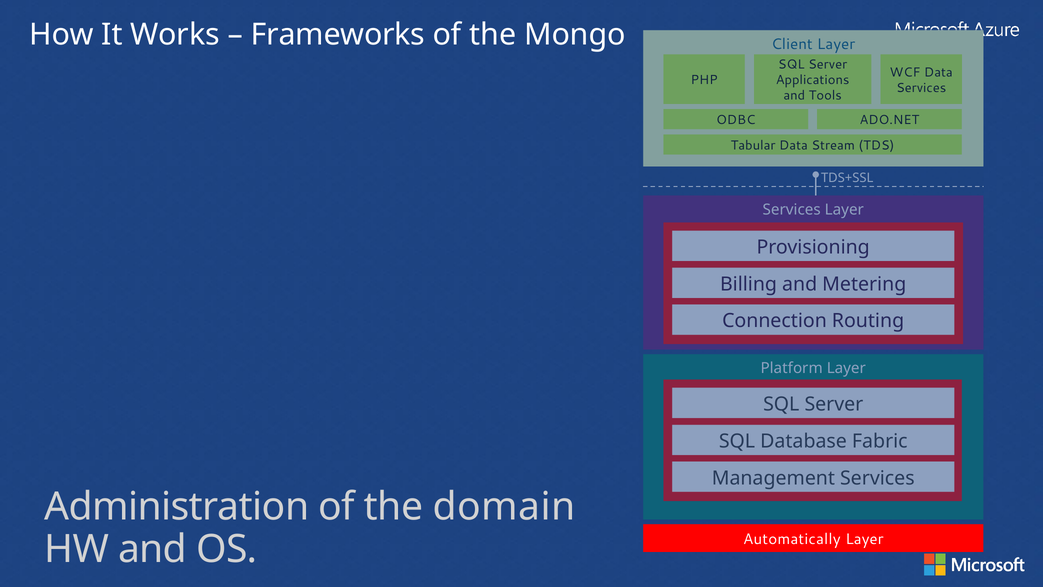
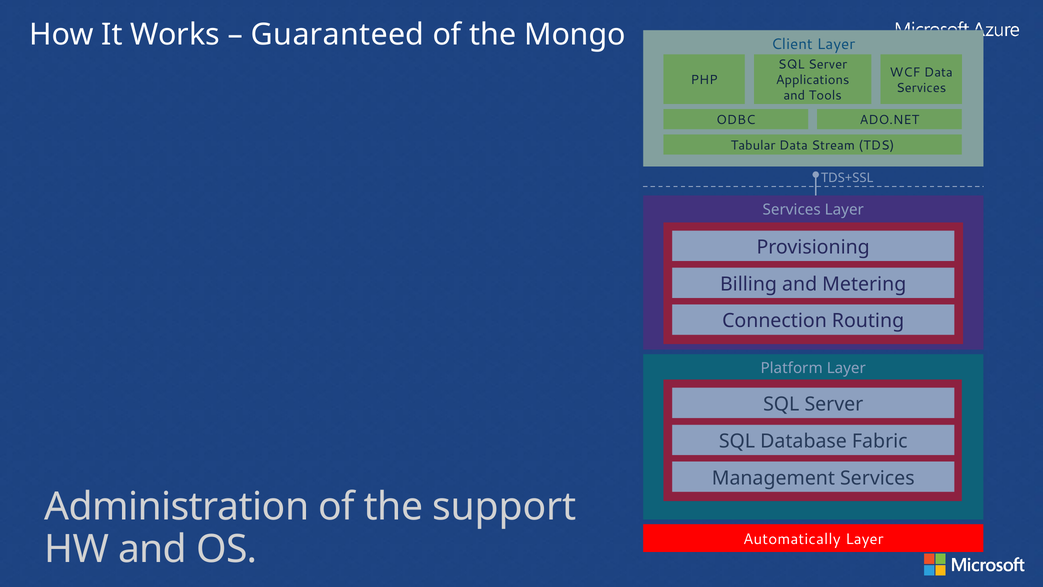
Frameworks: Frameworks -> Guaranteed
domain: domain -> support
